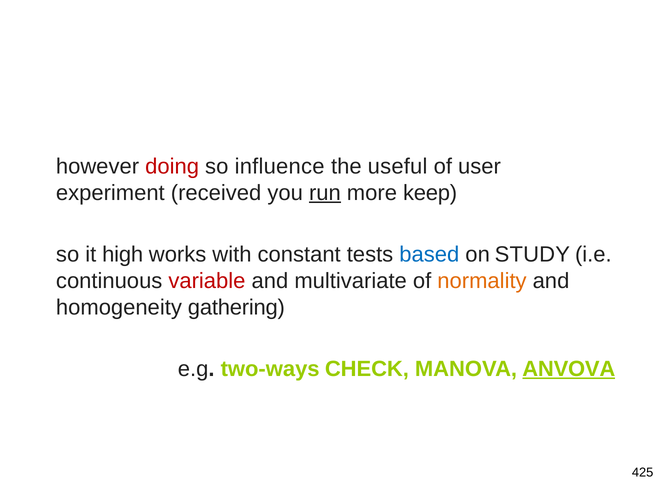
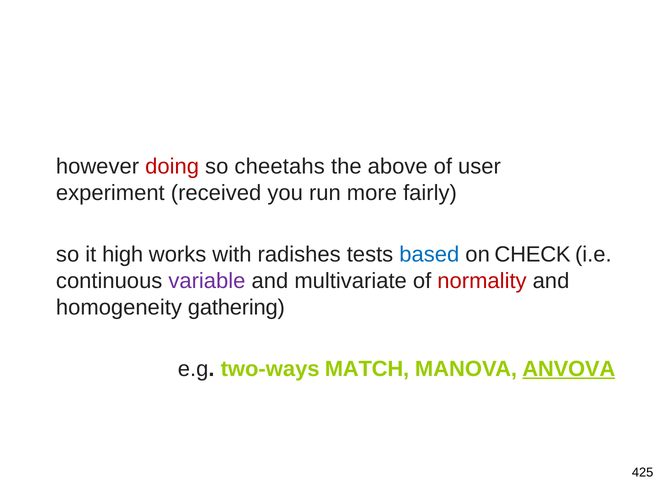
influence: influence -> cheetahs
useful: useful -> above
run underline: present -> none
keep: keep -> fairly
constant: constant -> radishes
STUDY: STUDY -> CHECK
variable colour: red -> purple
normality colour: orange -> red
CHECK: CHECK -> MATCH
